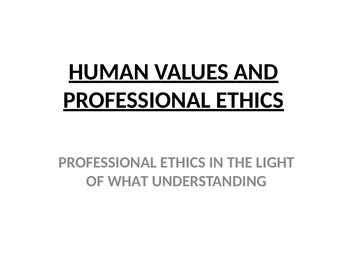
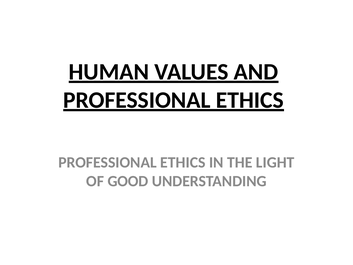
WHAT: WHAT -> GOOD
